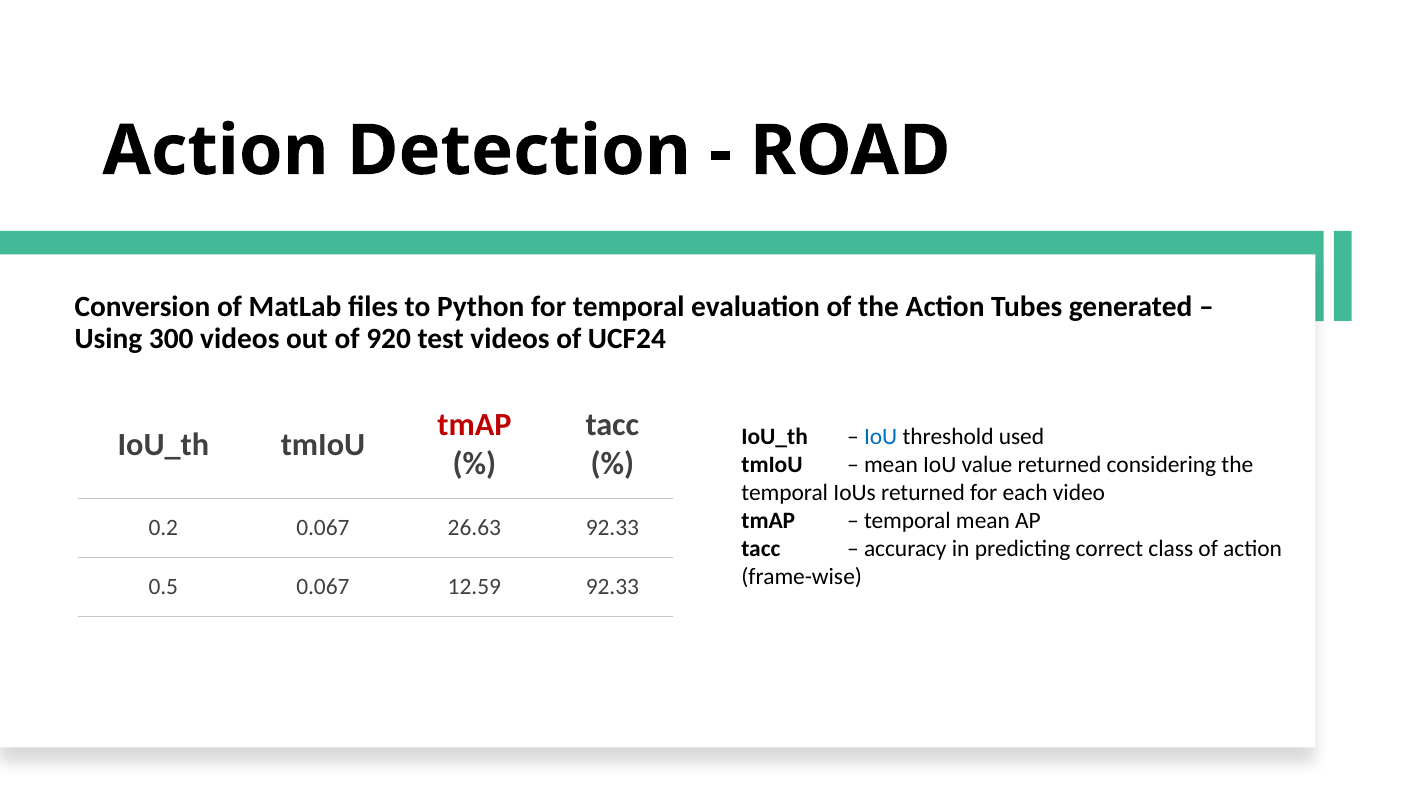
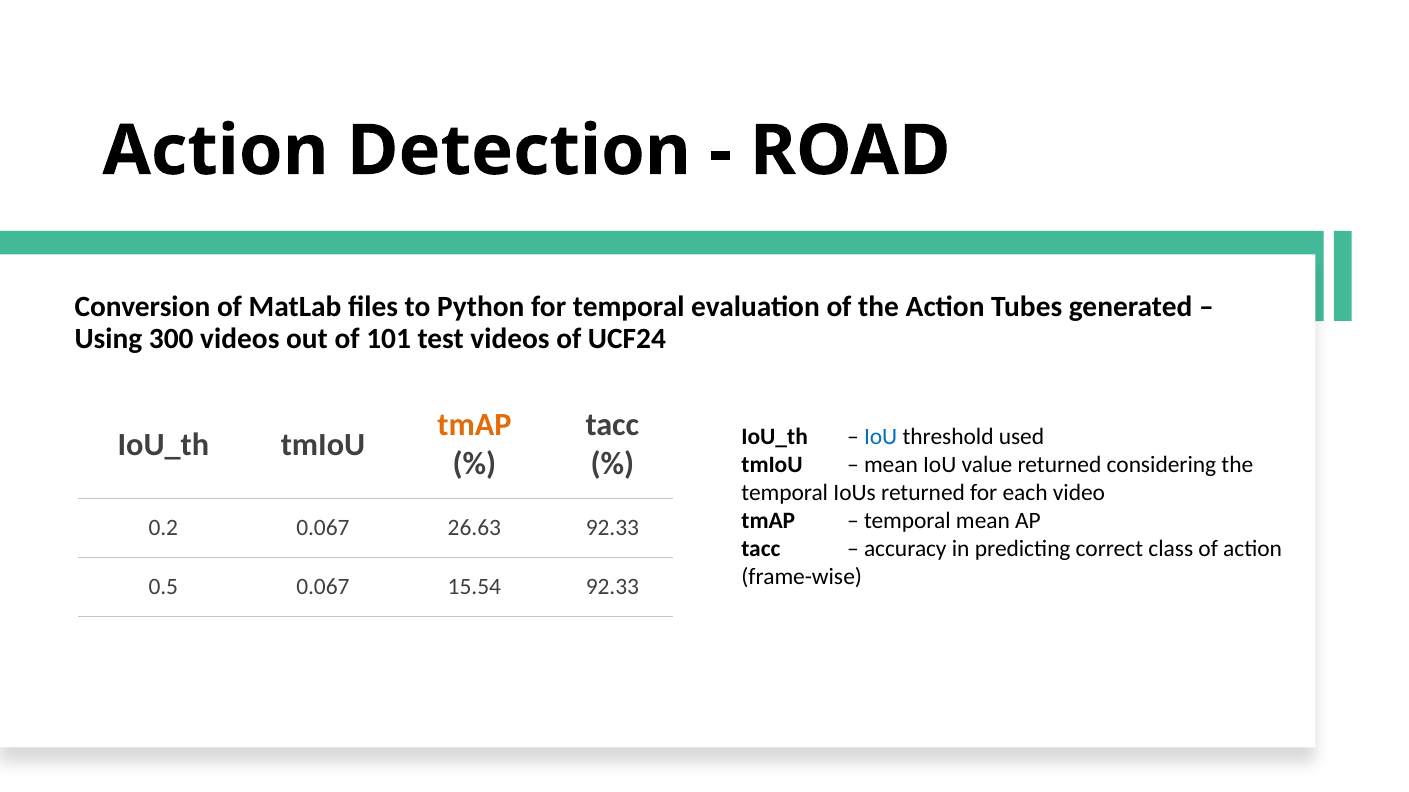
920: 920 -> 101
tmAP at (474, 425) colour: red -> orange
12.59: 12.59 -> 15.54
